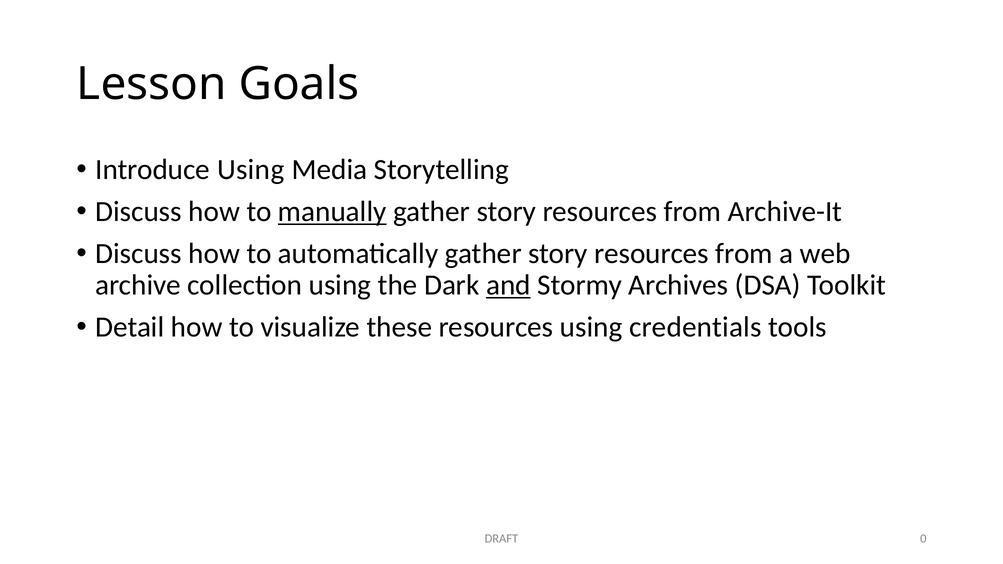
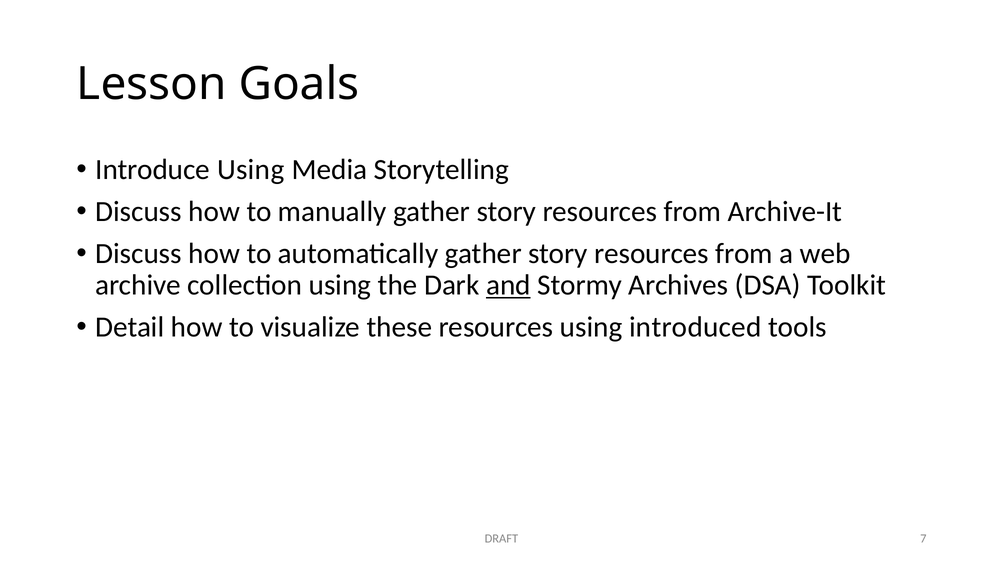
manually underline: present -> none
credentials: credentials -> introduced
0: 0 -> 7
